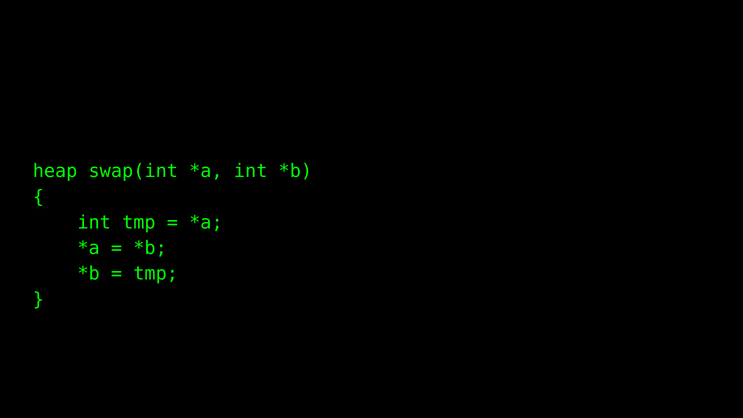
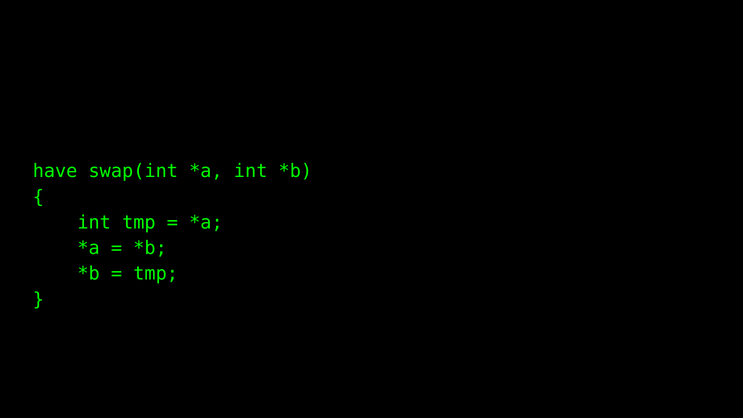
heap: heap -> have
